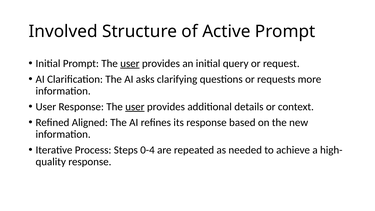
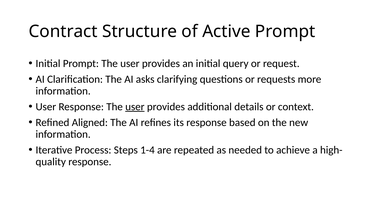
Involved: Involved -> Contract
user at (130, 63) underline: present -> none
0-4: 0-4 -> 1-4
